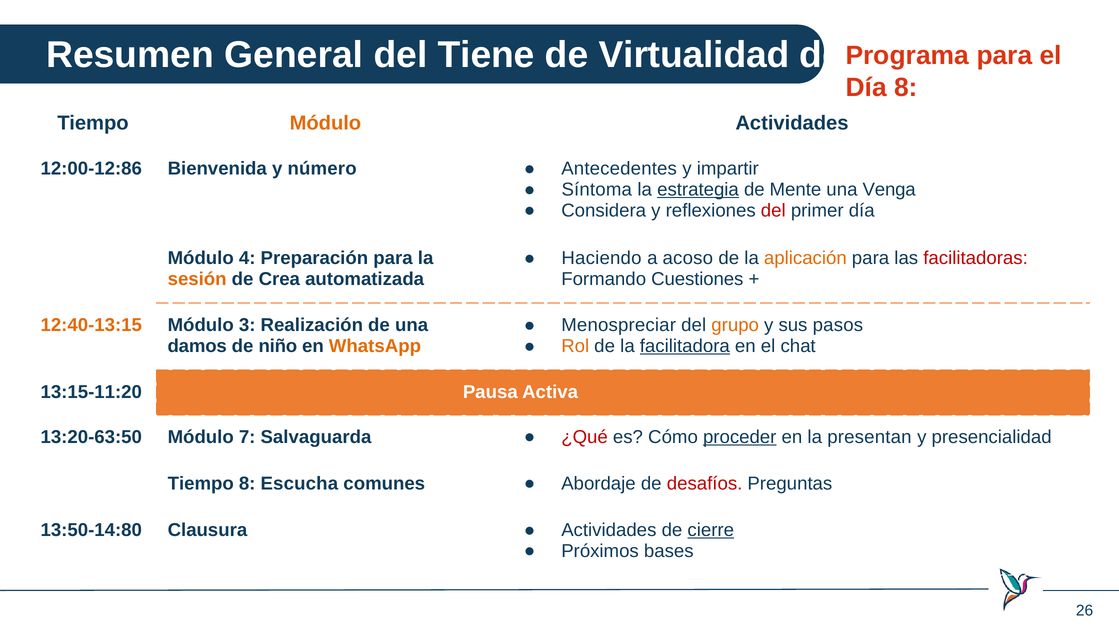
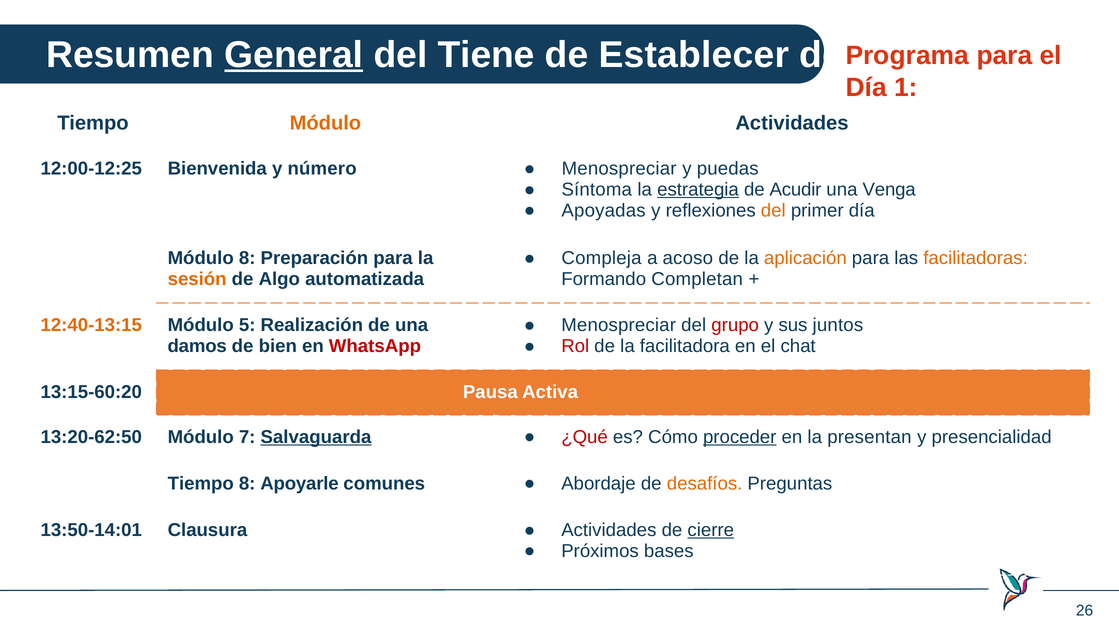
General underline: none -> present
Virtualidad: Virtualidad -> Establecer
Día 8: 8 -> 1
12:00-12:86: 12:00-12:86 -> 12:00-12:25
Antecedentes at (619, 169): Antecedentes -> Menospreciar
impartir: impartir -> puedas
Mente: Mente -> Acudir
Considera: Considera -> Apoyadas
del at (773, 211) colour: red -> orange
Haciendo: Haciendo -> Compleja
facilitadoras colour: red -> orange
Módulo 4: 4 -> 8
Crea: Crea -> Algo
Cuestiones: Cuestiones -> Completan
3: 3 -> 5
grupo colour: orange -> red
pasos: pasos -> juntos
Rol colour: orange -> red
facilitadora underline: present -> none
niño: niño -> bien
WhatsApp colour: orange -> red
13:15-11:20: 13:15-11:20 -> 13:15-60:20
13:20-63:50: 13:20-63:50 -> 13:20-62:50
Salvaguarda underline: none -> present
Escucha: Escucha -> Apoyarle
desafíos colour: red -> orange
13:50-14:80: 13:50-14:80 -> 13:50-14:01
